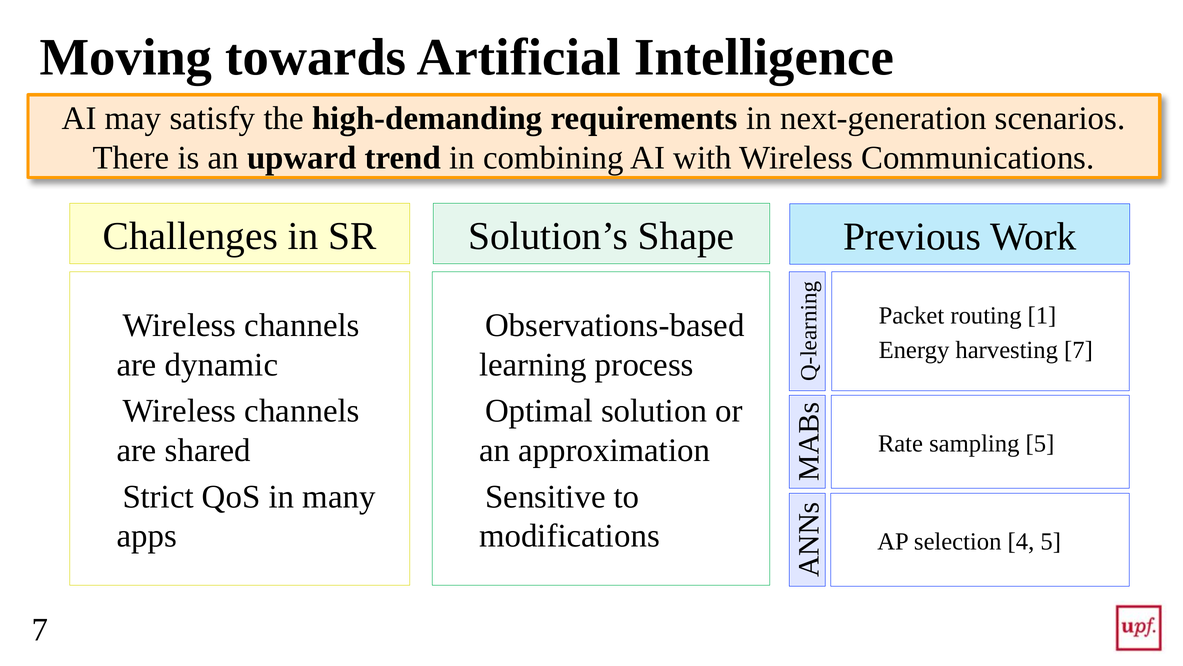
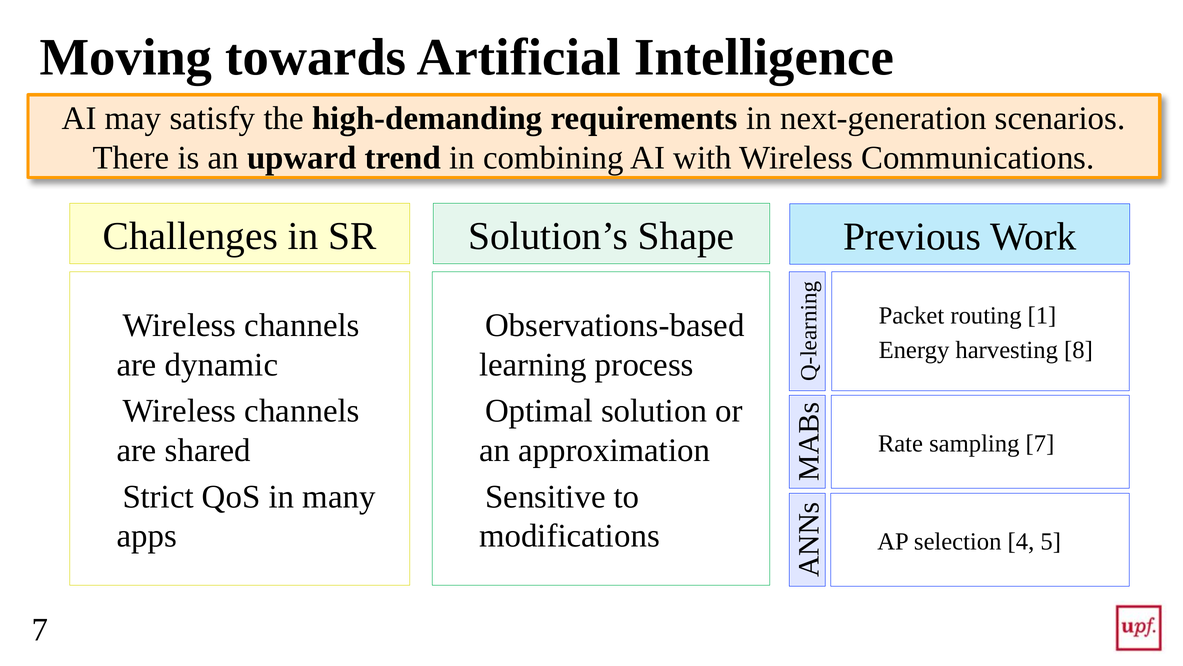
harvesting 7: 7 -> 8
sampling 5: 5 -> 7
